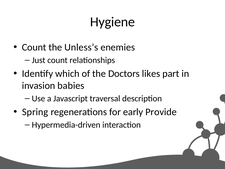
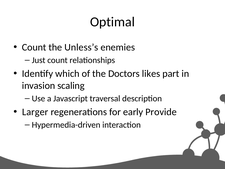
Hygiene: Hygiene -> Optimal
babies: babies -> scaling
Spring: Spring -> Larger
